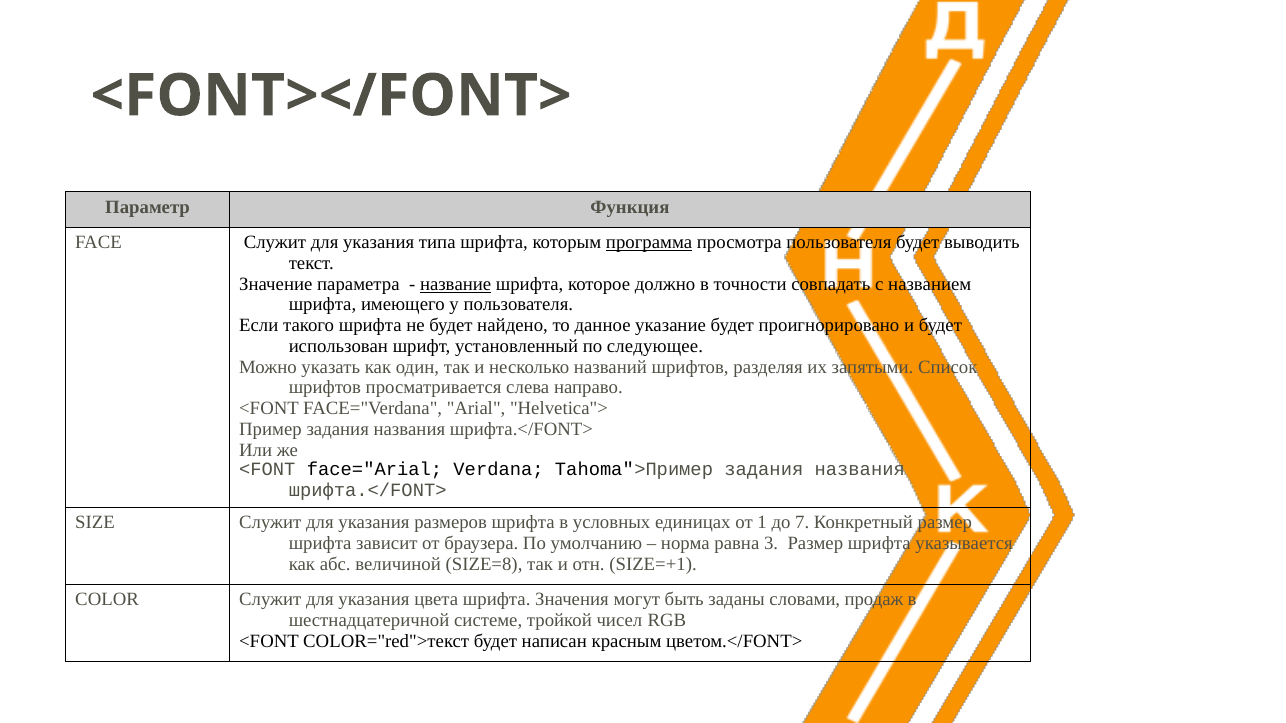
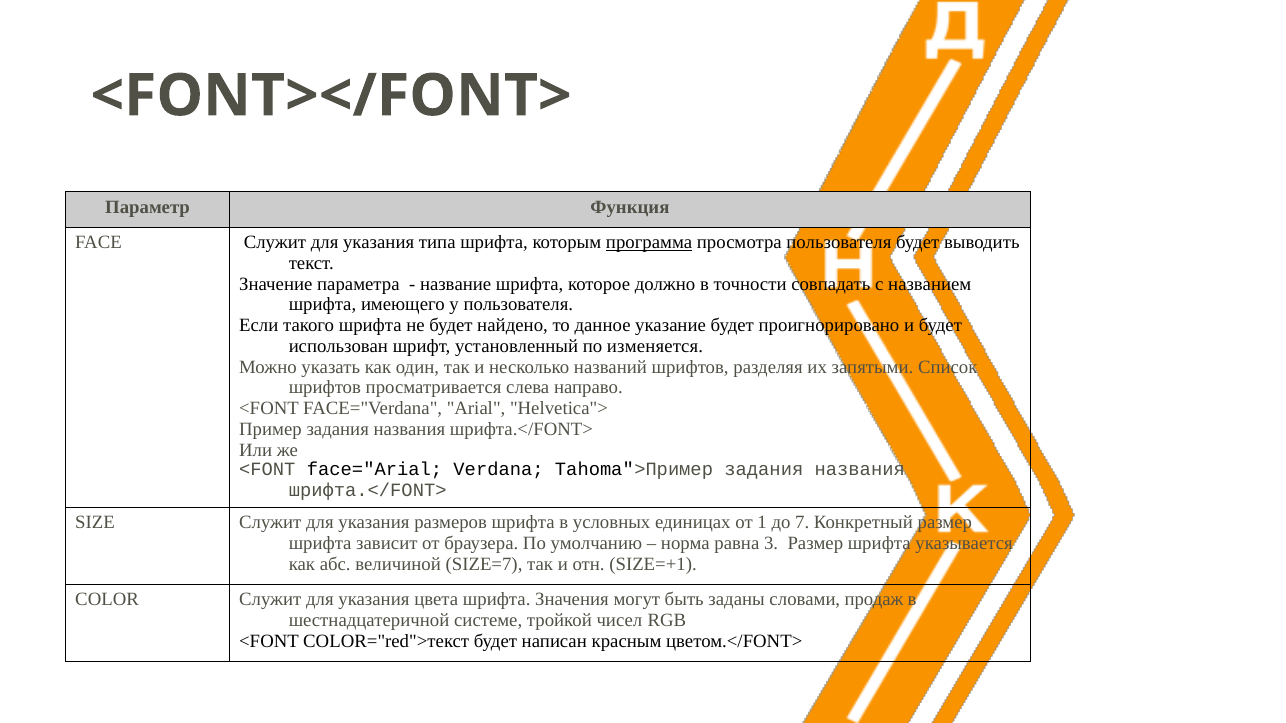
название underline: present -> none
следующее: следующее -> изменяется
SIZE=8: SIZE=8 -> SIZE=7
